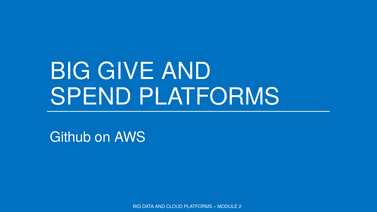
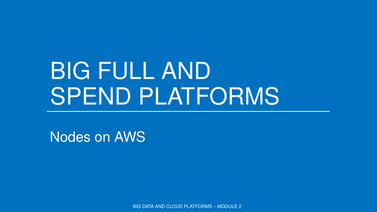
GIVE: GIVE -> FULL
Github: Github -> Nodes
